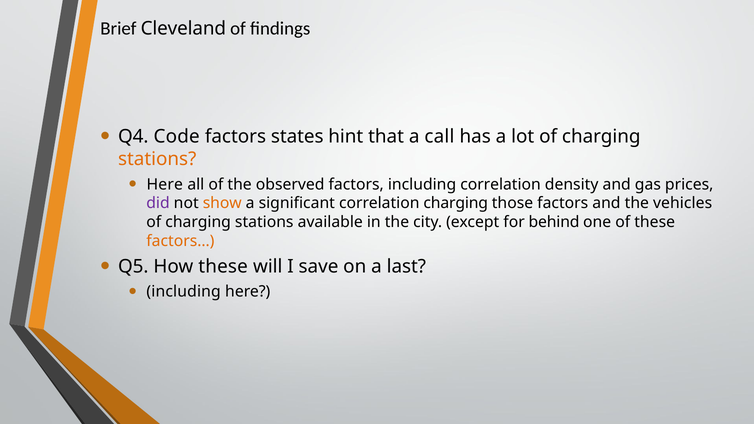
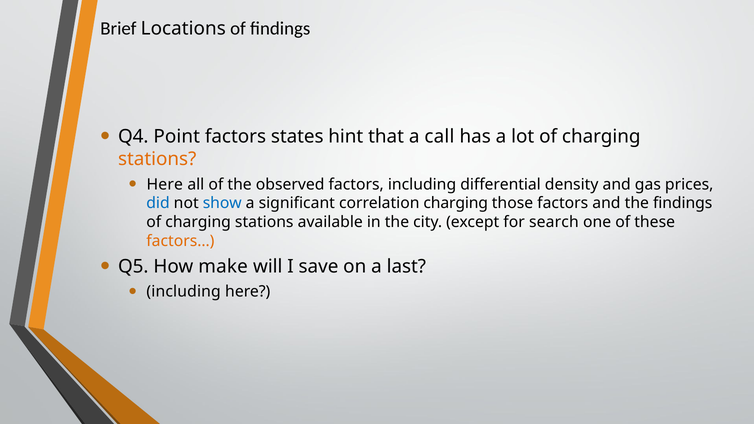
Cleveland: Cleveland -> Locations
Code: Code -> Point
including correlation: correlation -> differential
did colour: purple -> blue
show colour: orange -> blue
the vehicles: vehicles -> findings
behind: behind -> search
How these: these -> make
